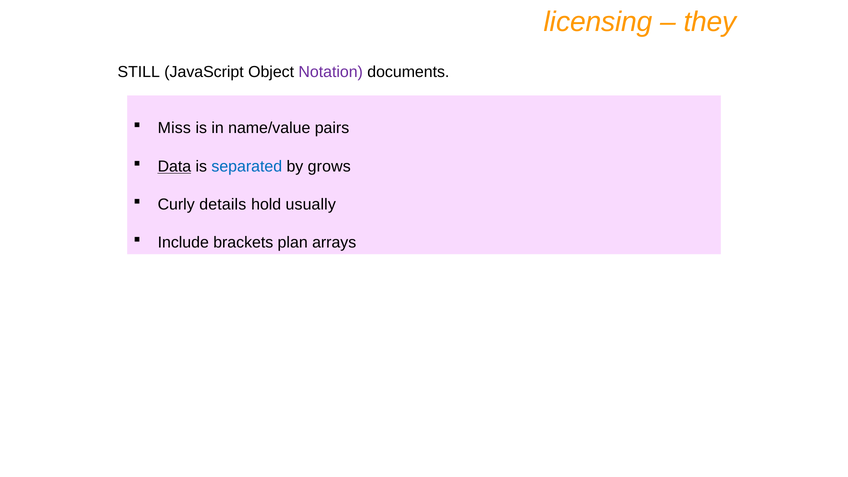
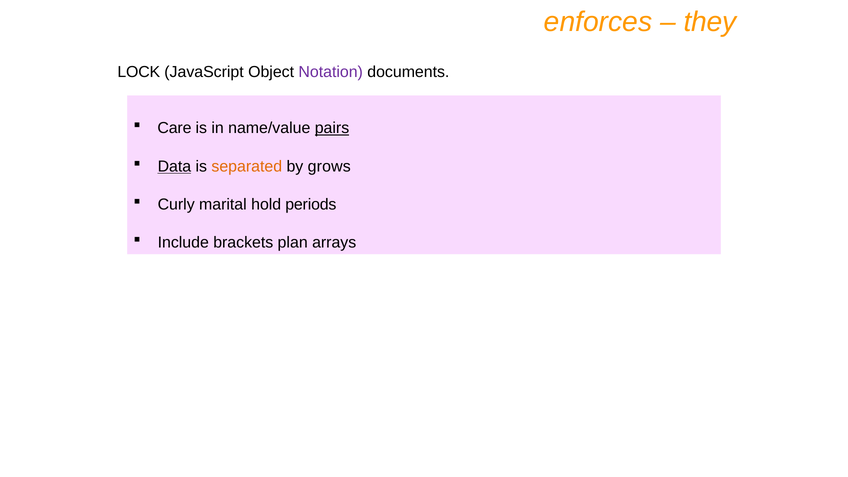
licensing: licensing -> enforces
STILL: STILL -> LOCK
Miss: Miss -> Care
pairs underline: none -> present
separated colour: blue -> orange
details: details -> marital
usually: usually -> periods
